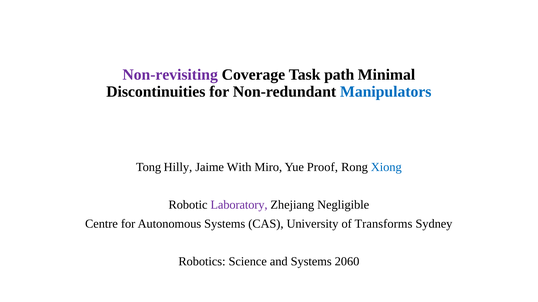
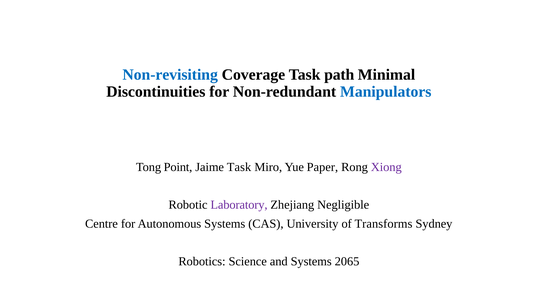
Non-revisiting colour: purple -> blue
Hilly: Hilly -> Point
Jaime With: With -> Task
Proof: Proof -> Paper
Xiong colour: blue -> purple
2060: 2060 -> 2065
